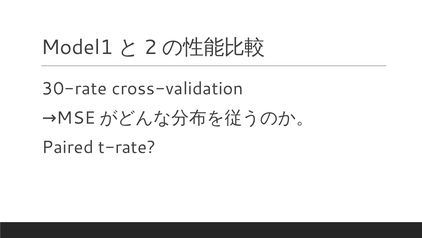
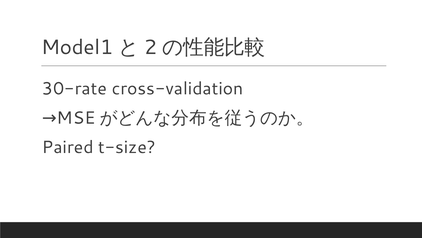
t-rate: t-rate -> t-size
